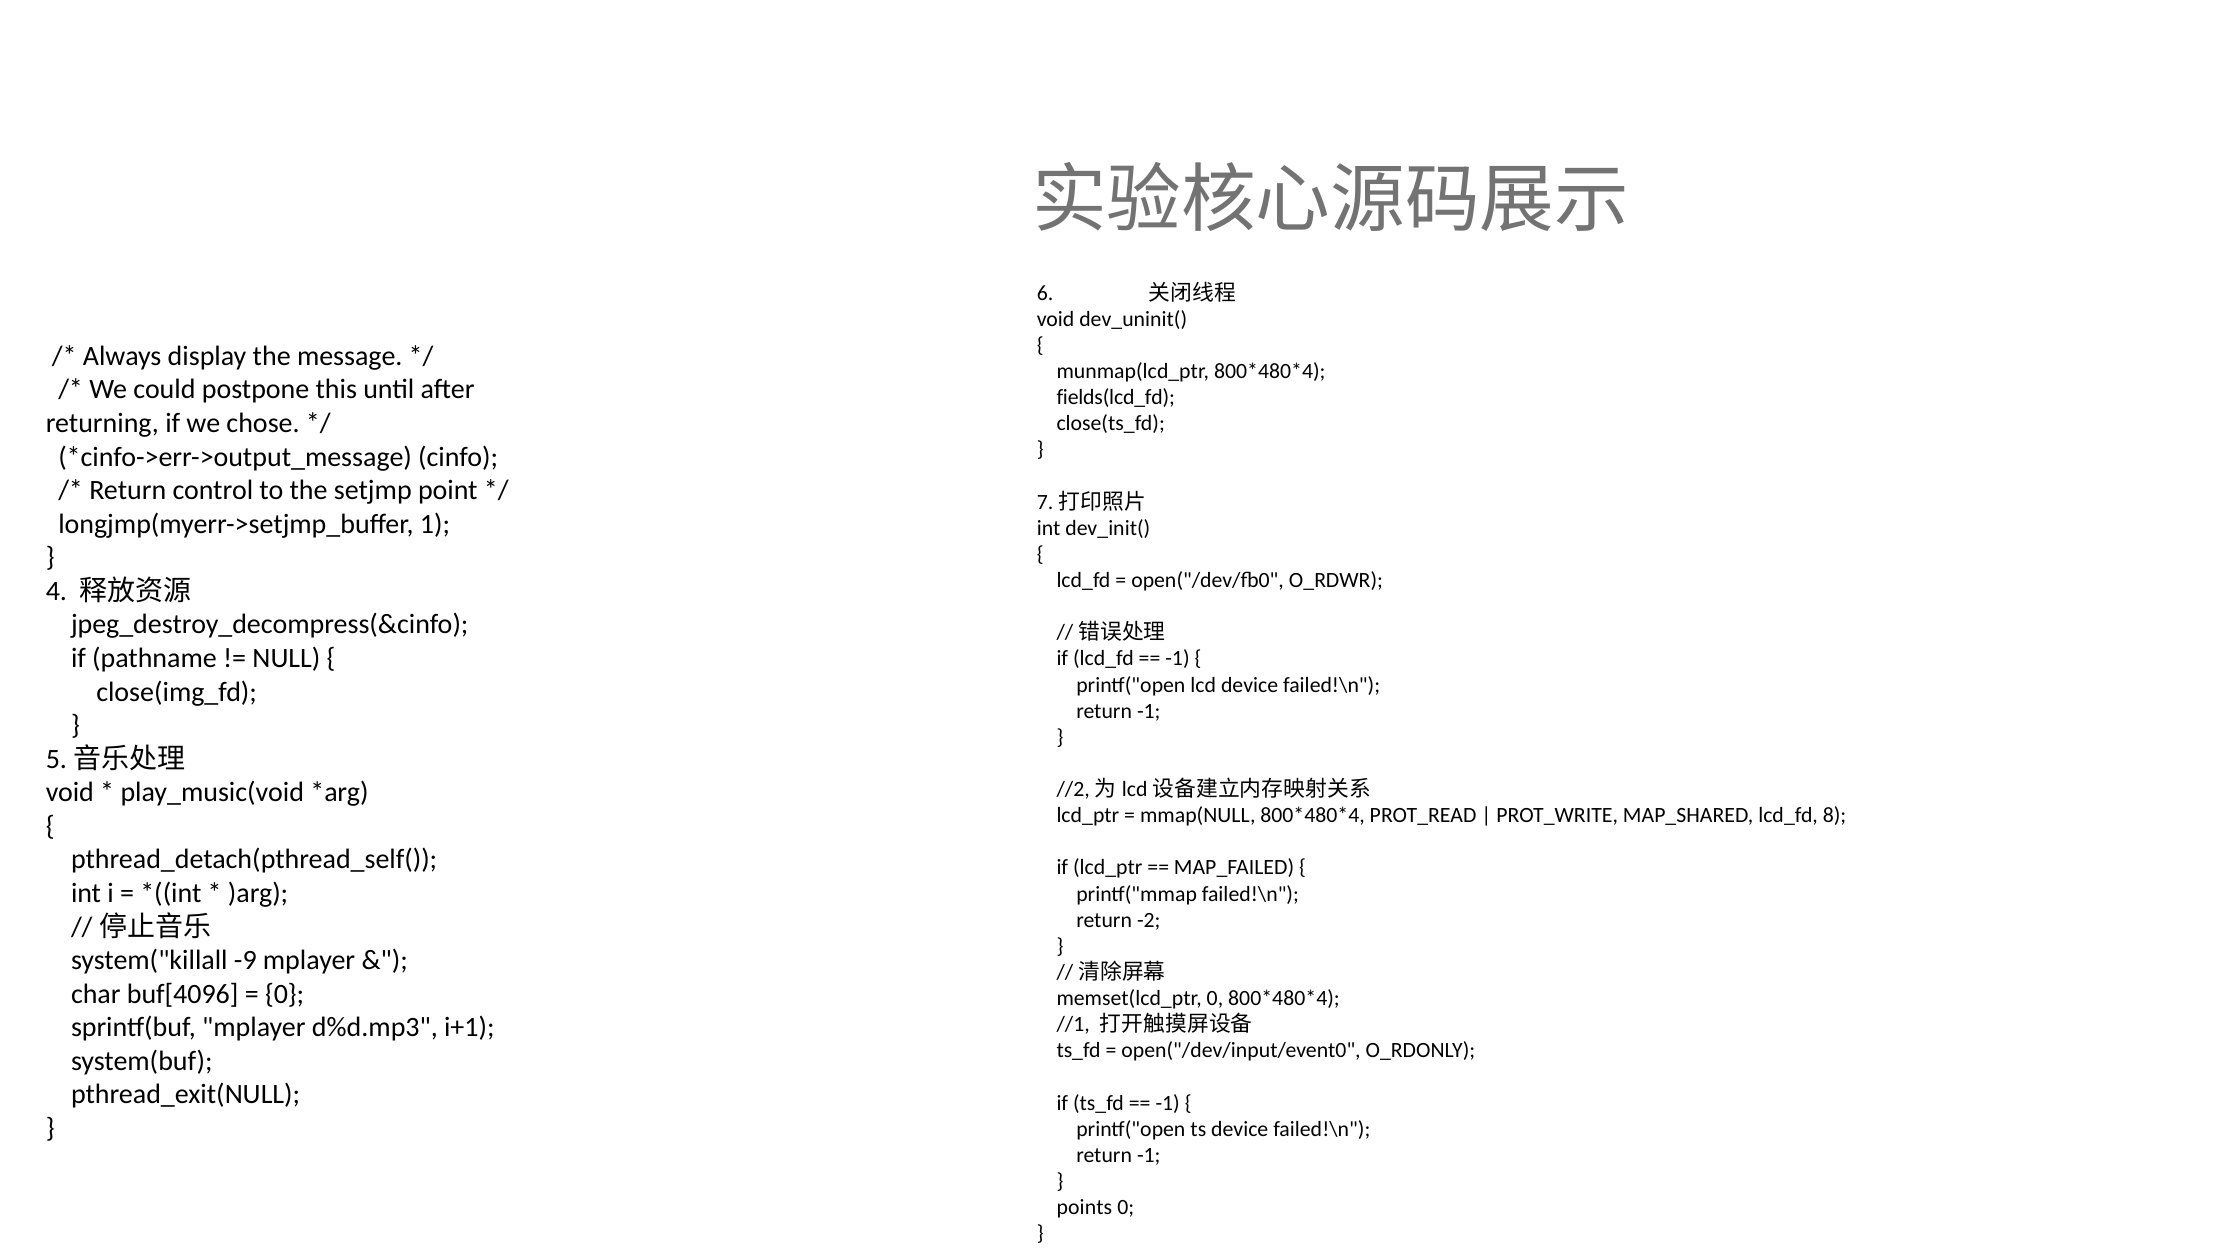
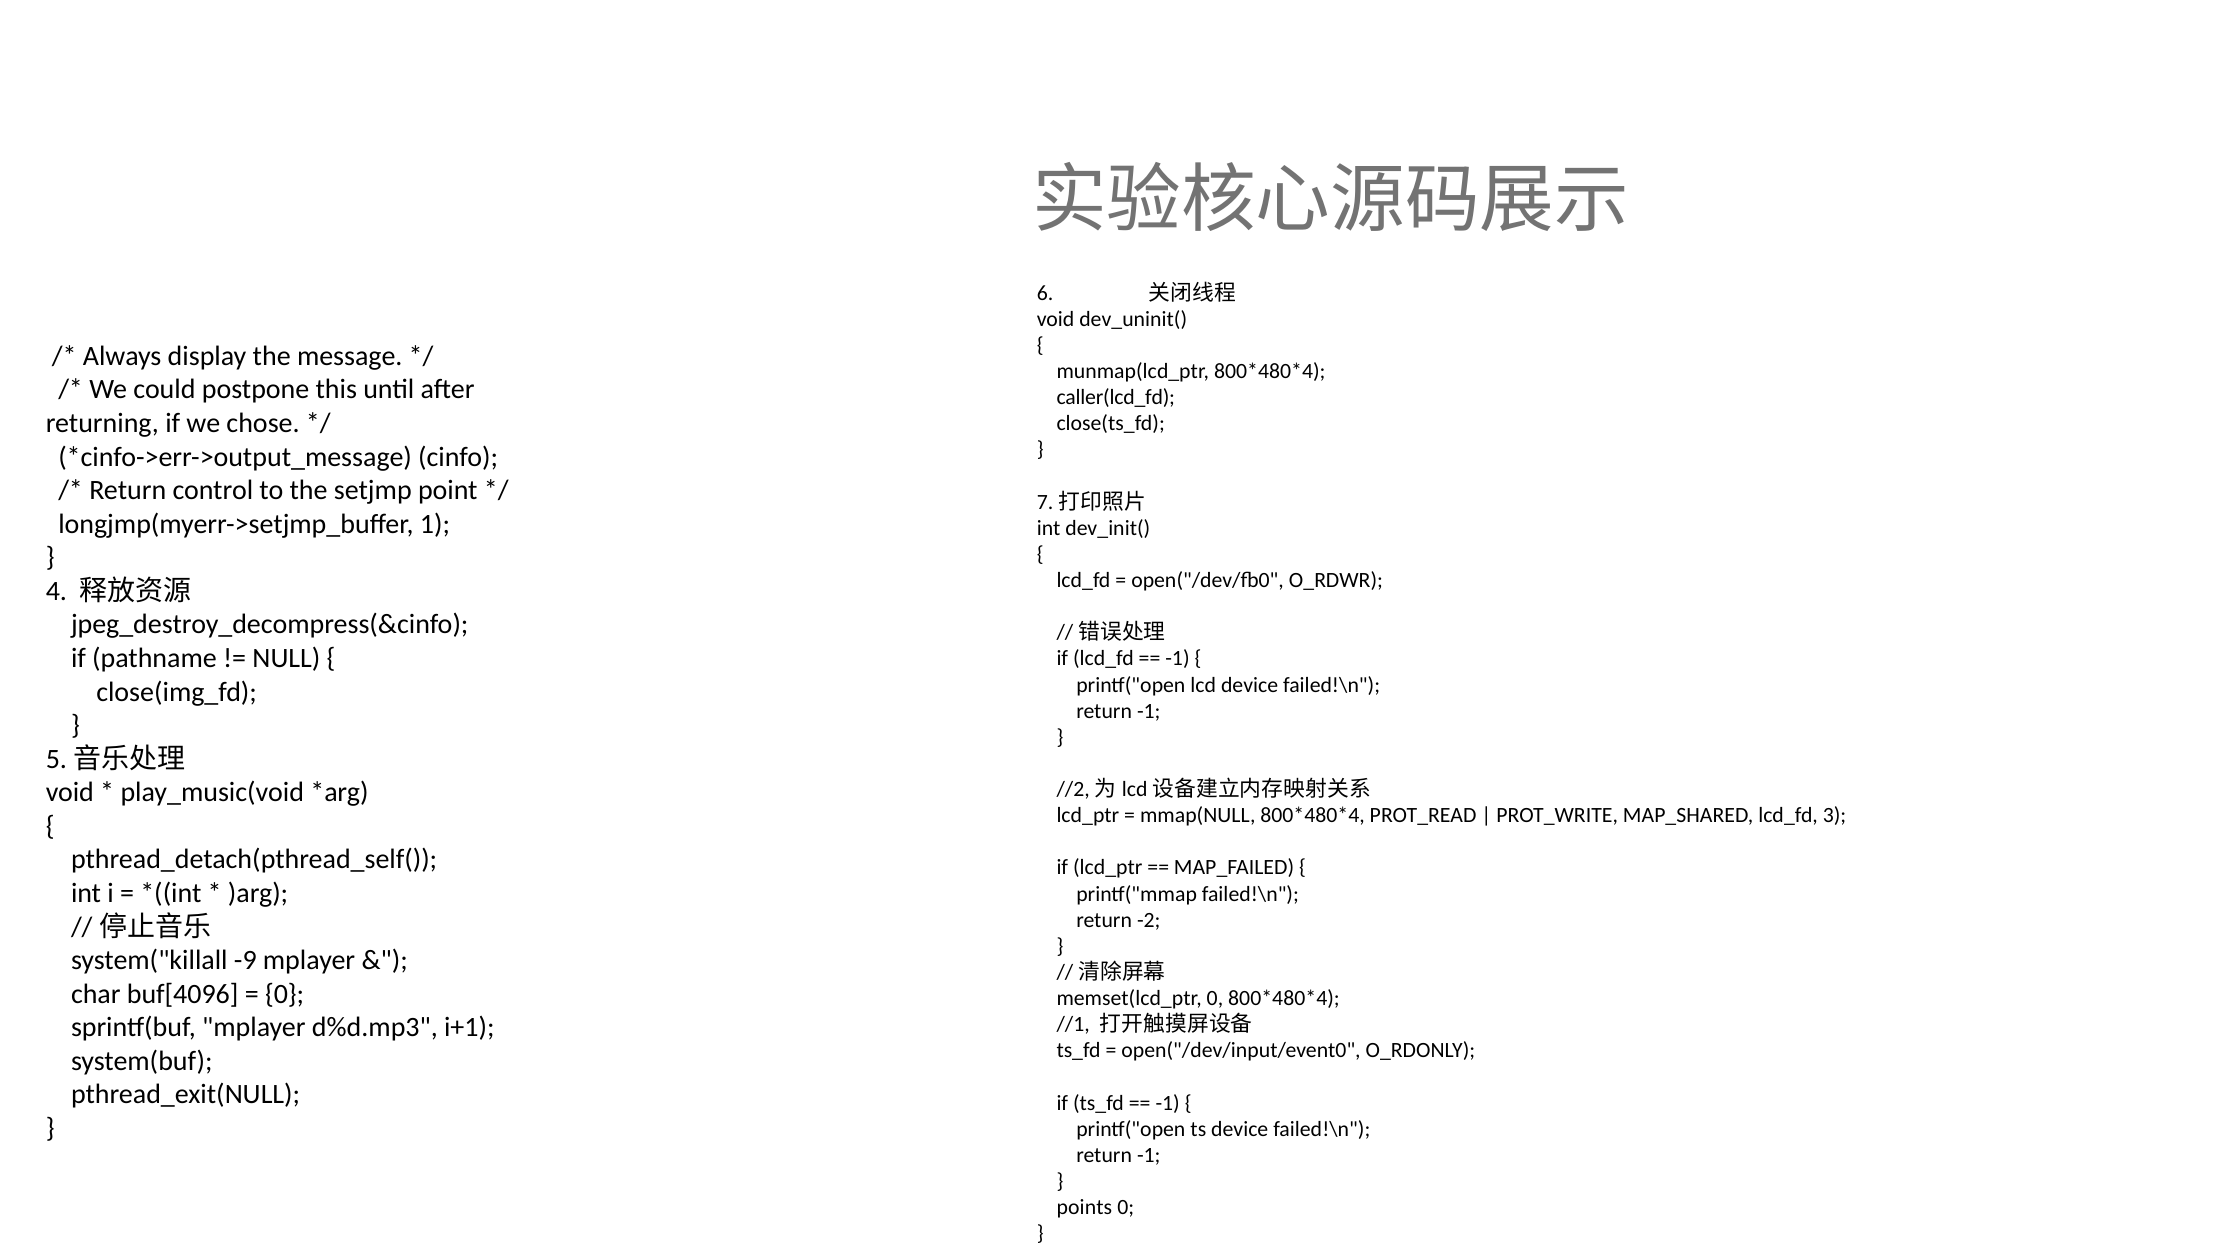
fields(lcd_fd: fields(lcd_fd -> caller(lcd_fd
8: 8 -> 3
